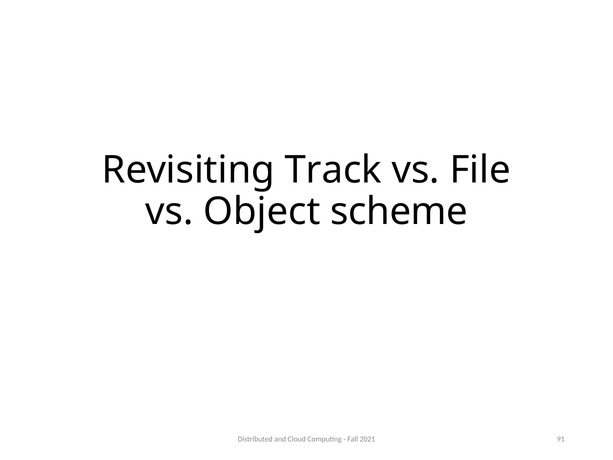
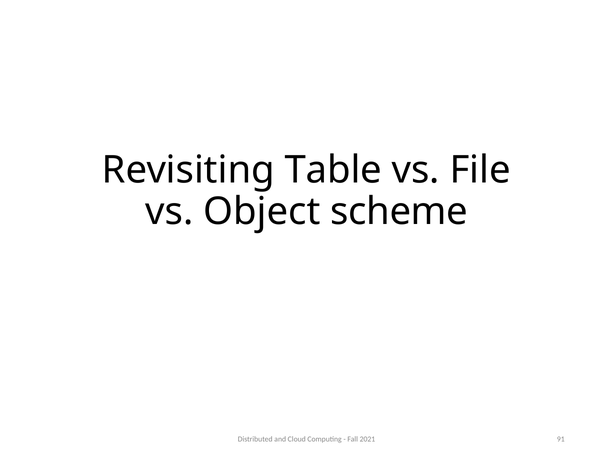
Track: Track -> Table
